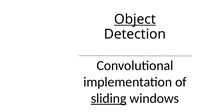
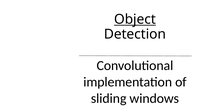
sliding underline: present -> none
